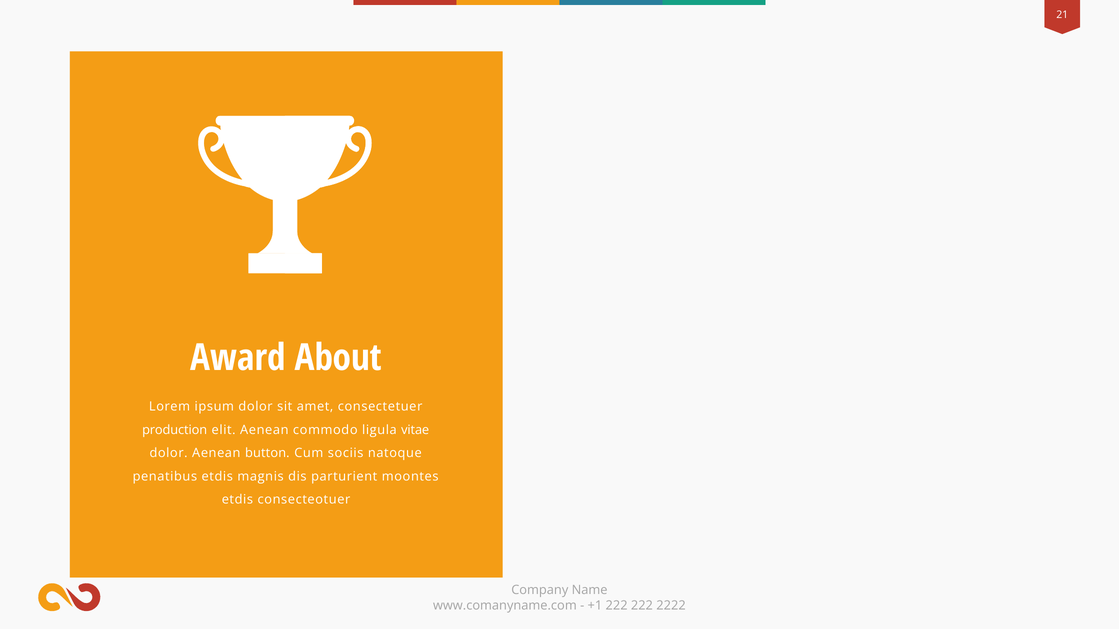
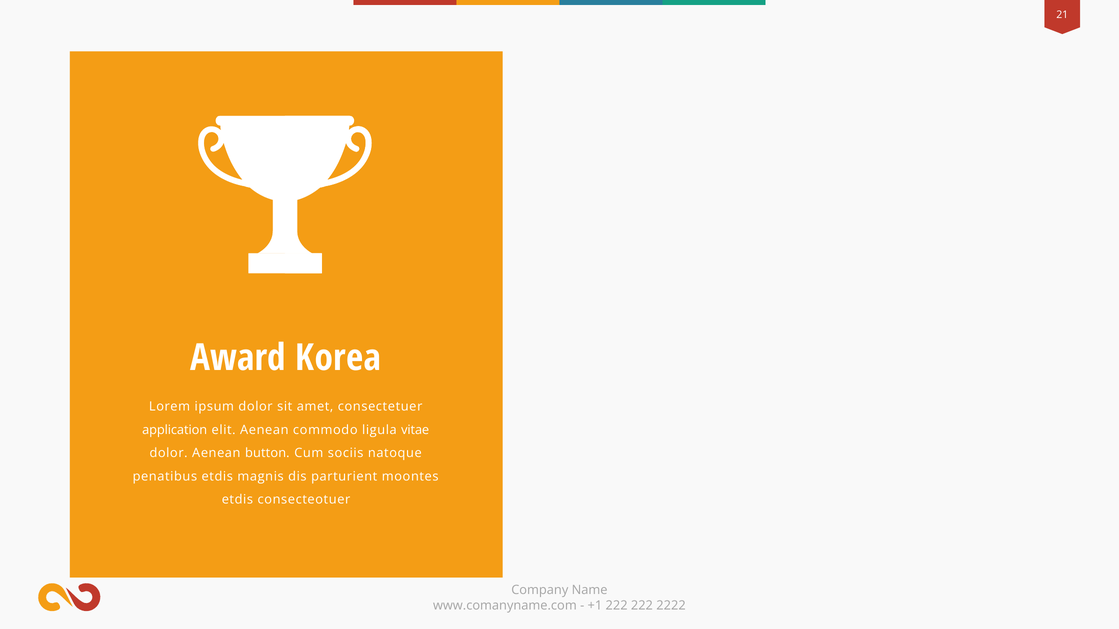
About: About -> Korea
production: production -> application
